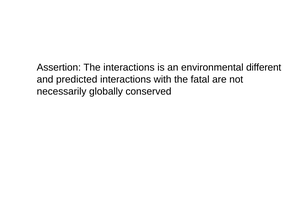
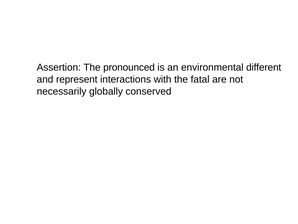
The interactions: interactions -> pronounced
predicted: predicted -> represent
